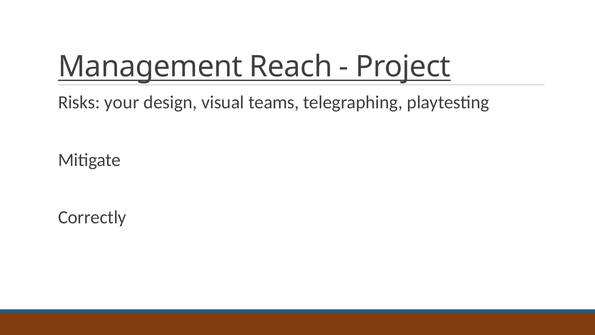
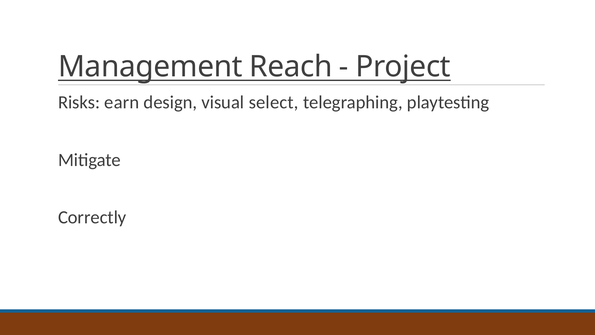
your: your -> earn
teams: teams -> select
